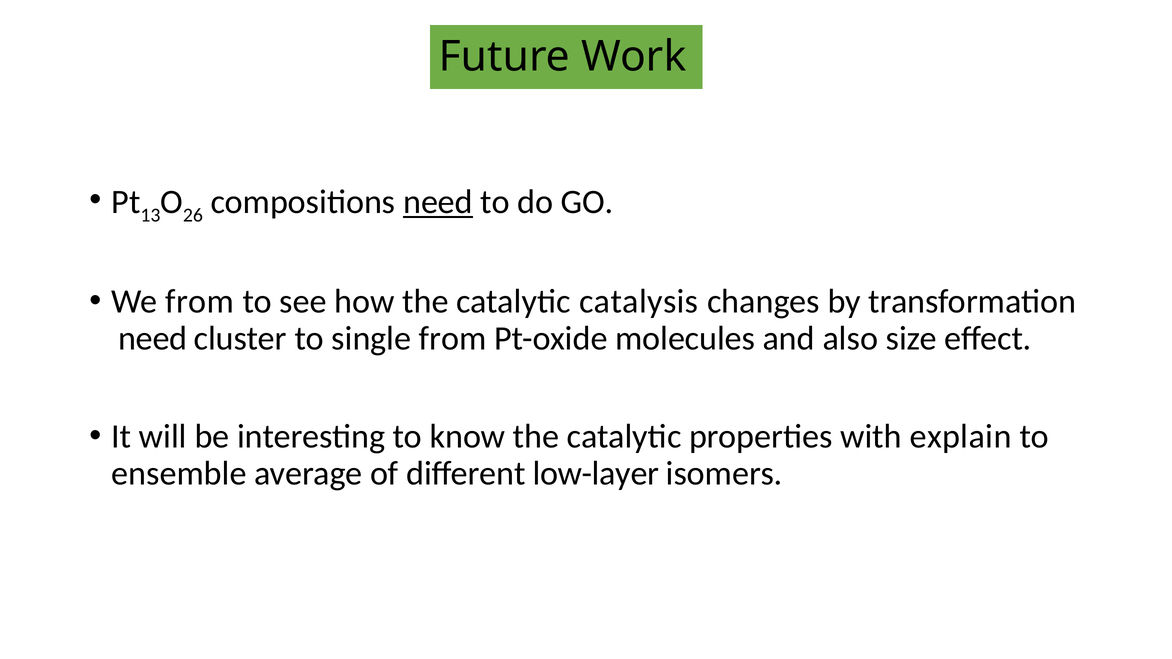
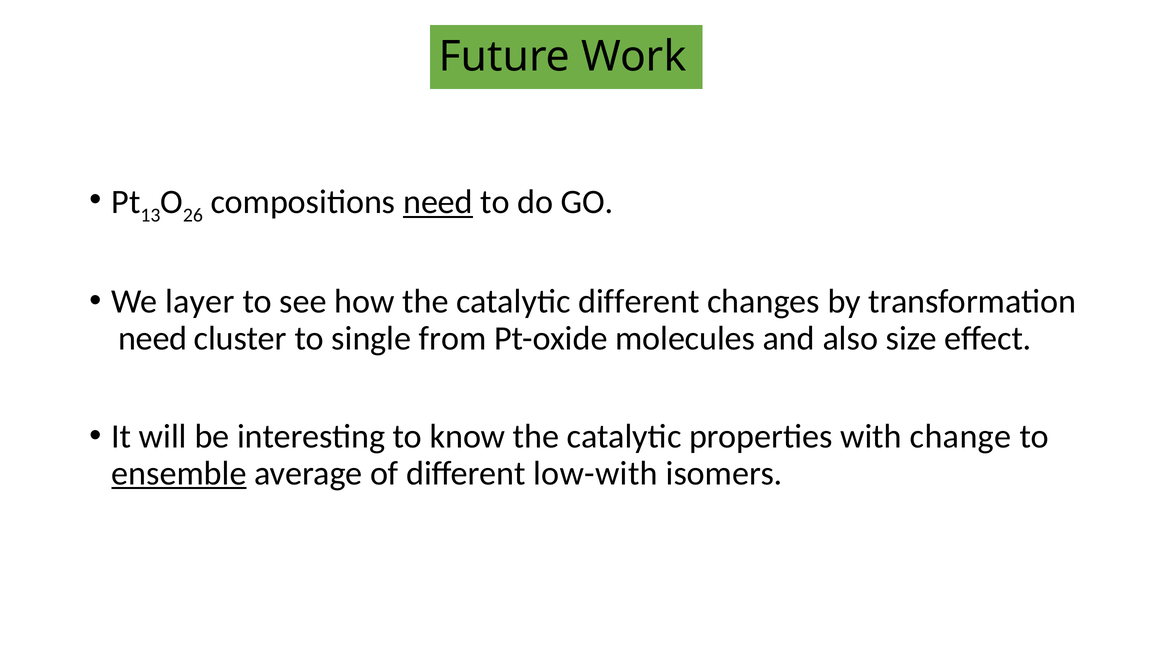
We from: from -> layer
catalytic catalysis: catalysis -> different
explain: explain -> change
ensemble underline: none -> present
low-layer: low-layer -> low-with
